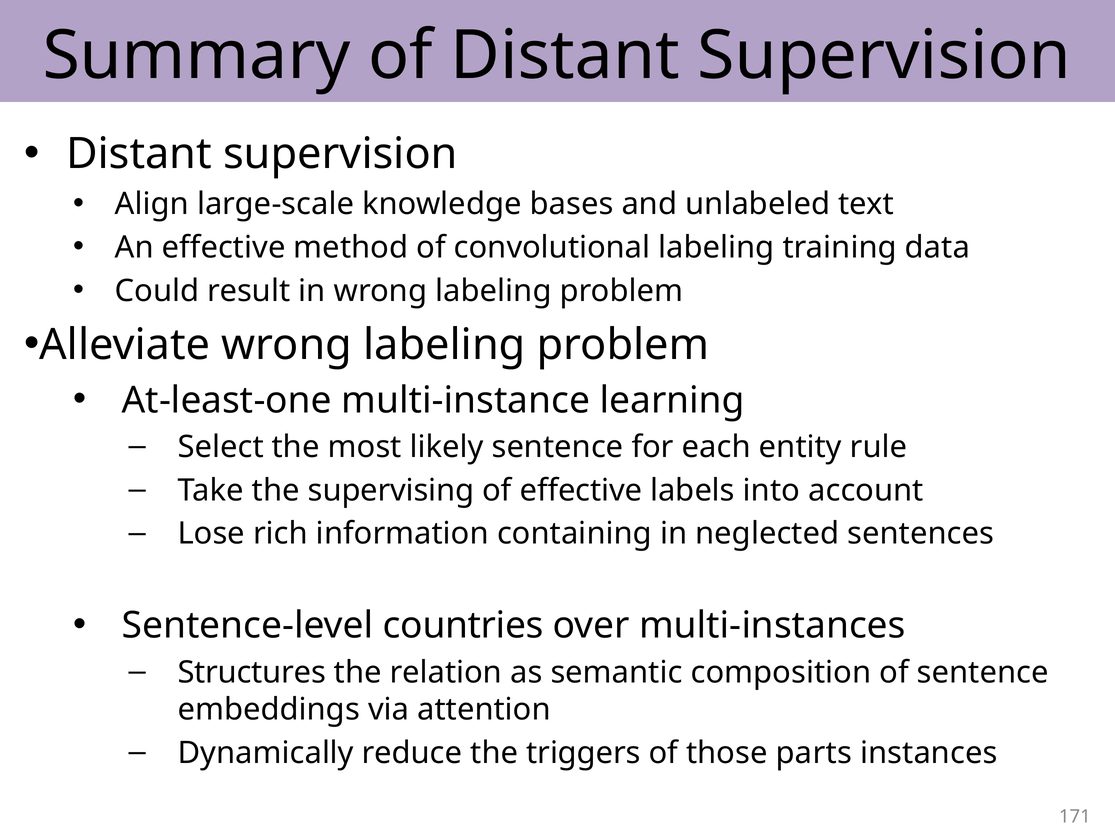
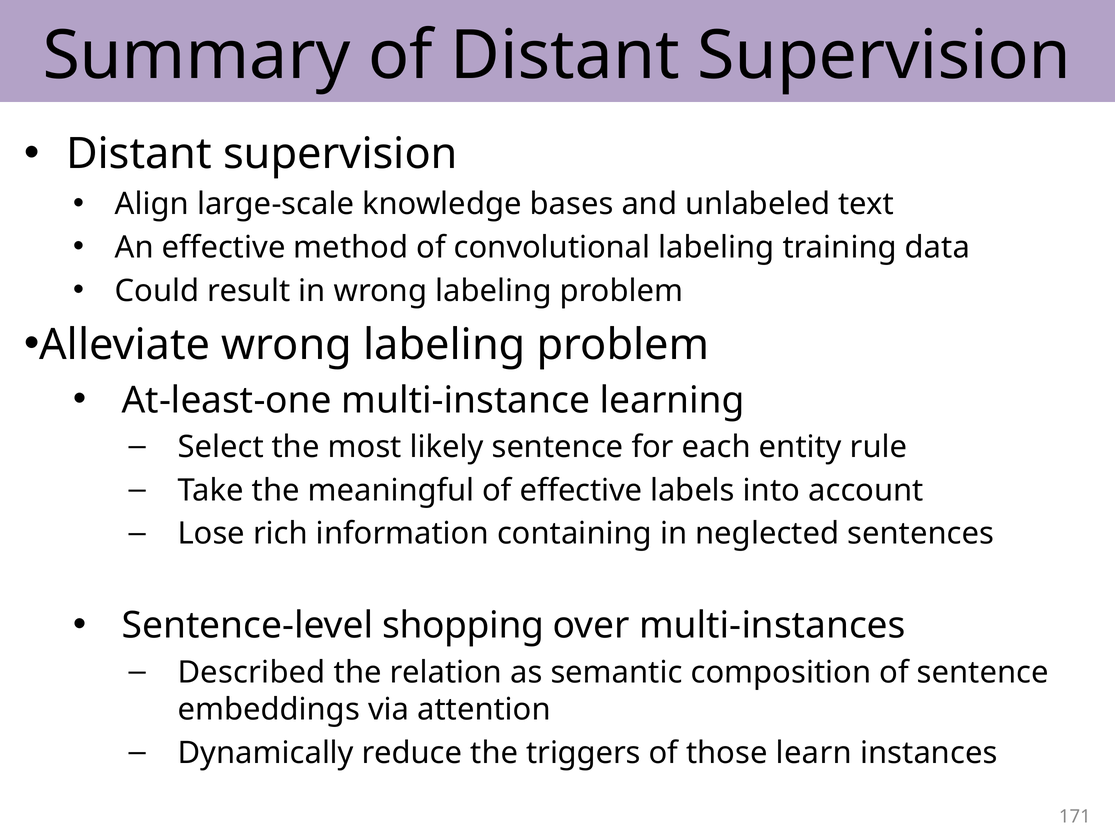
supervising: supervising -> meaningful
countries: countries -> shopping
Structures: Structures -> Described
parts: parts -> learn
